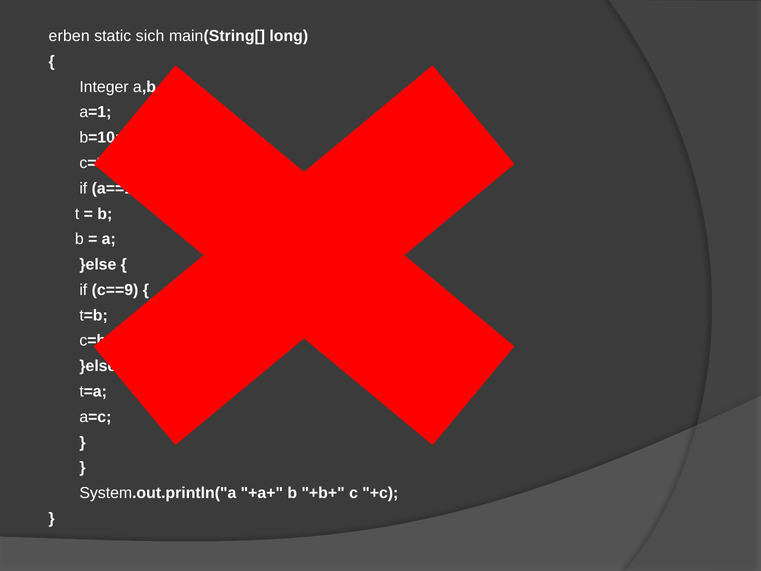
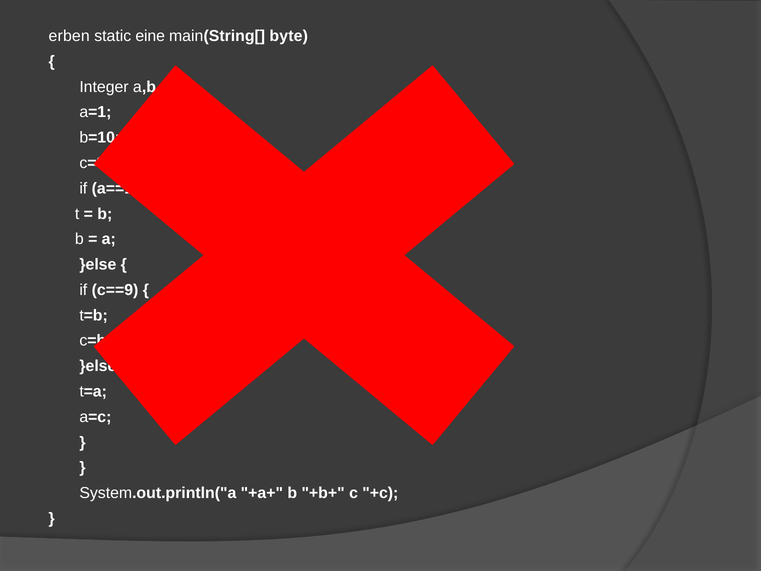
sich: sich -> eine
long: long -> byte
